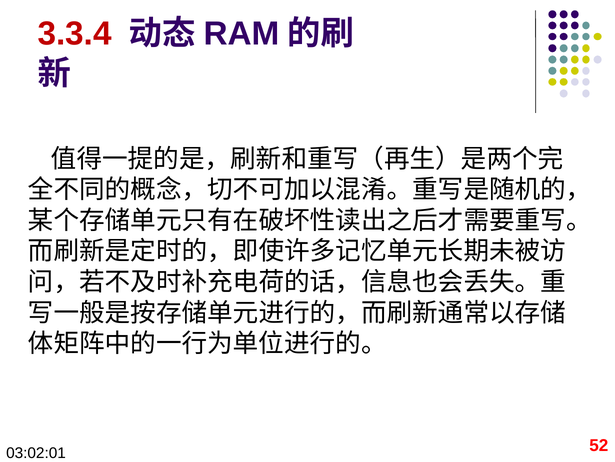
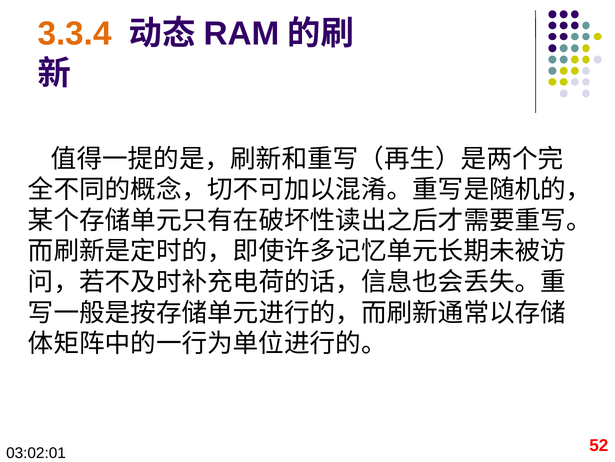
3.3.4 colour: red -> orange
